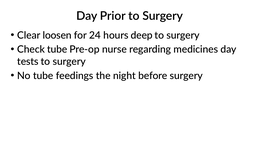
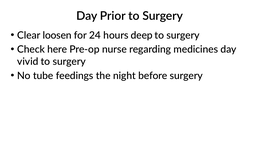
Check tube: tube -> here
tests: tests -> vivid
